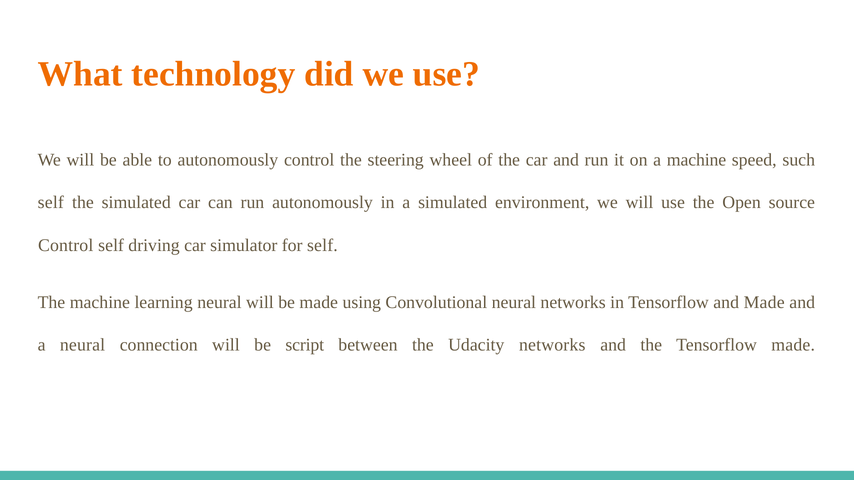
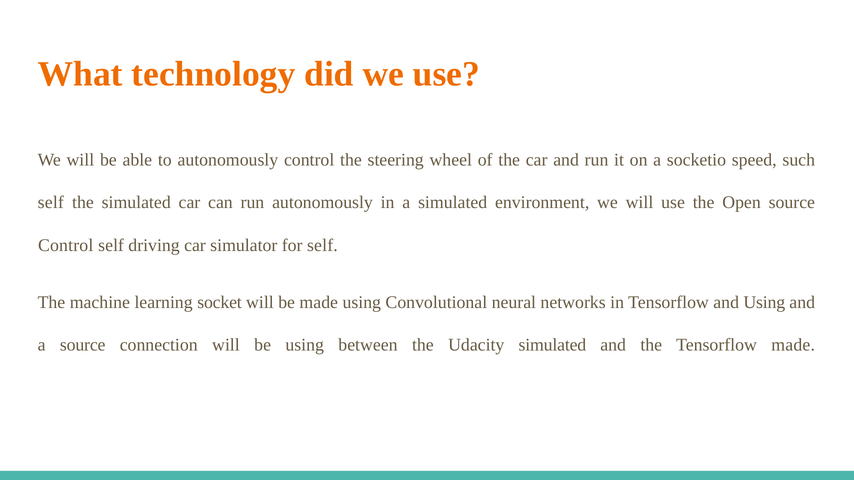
a machine: machine -> socketio
learning neural: neural -> socket
and Made: Made -> Using
a neural: neural -> source
be script: script -> using
Udacity networks: networks -> simulated
